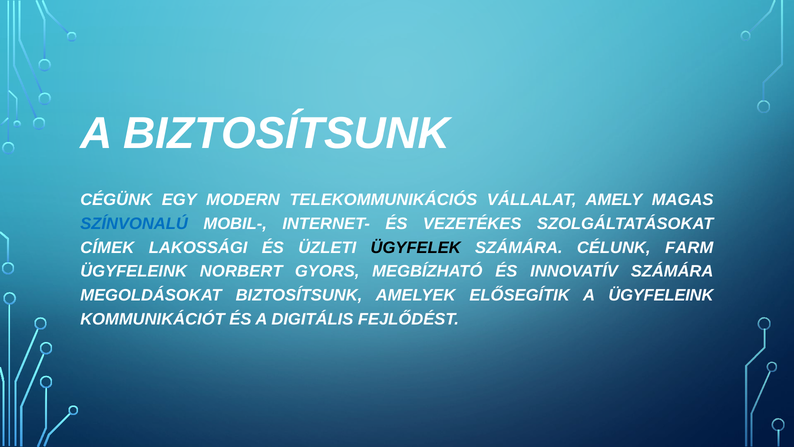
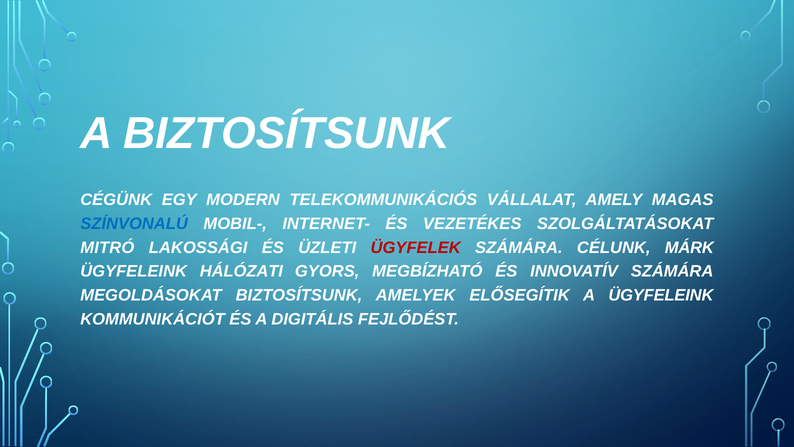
CÍMEK: CÍMEK -> MITRÓ
ÜGYFELEK colour: black -> red
FARM: FARM -> MÁRK
NORBERT: NORBERT -> HÁLÓZATI
